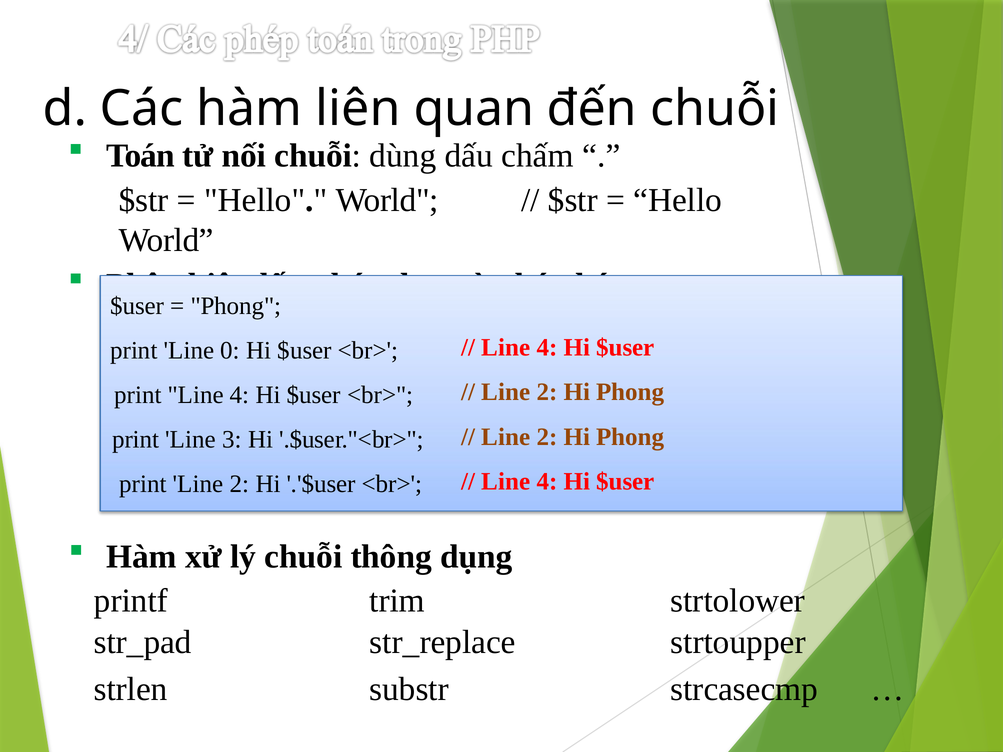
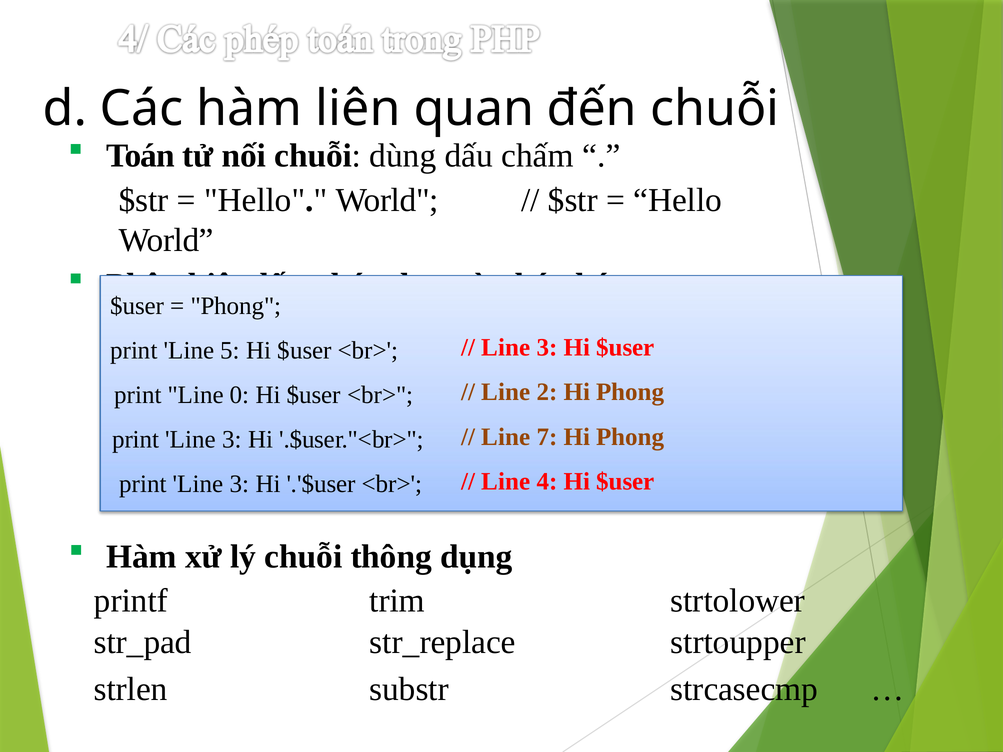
4 at (547, 348): 4 -> 3
0: 0 -> 5
print Line 4: 4 -> 0
2 at (547, 437): 2 -> 7
2 at (239, 484): 2 -> 3
